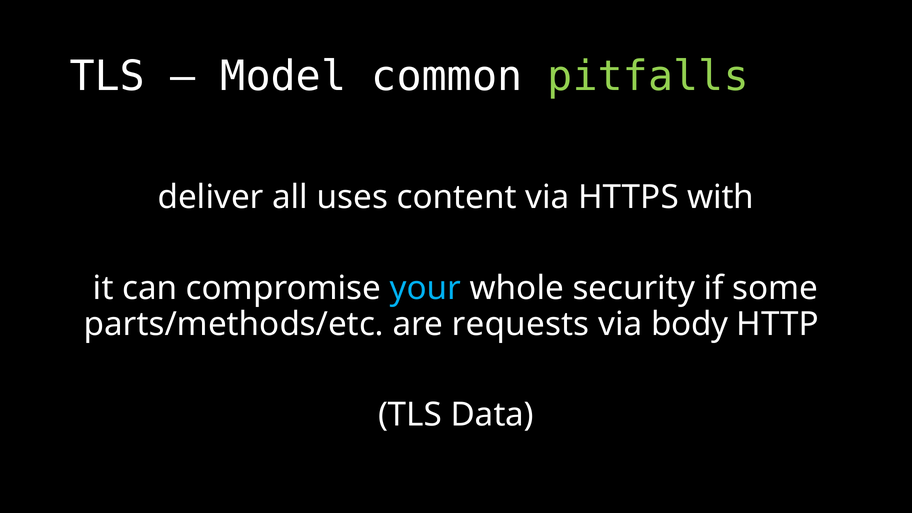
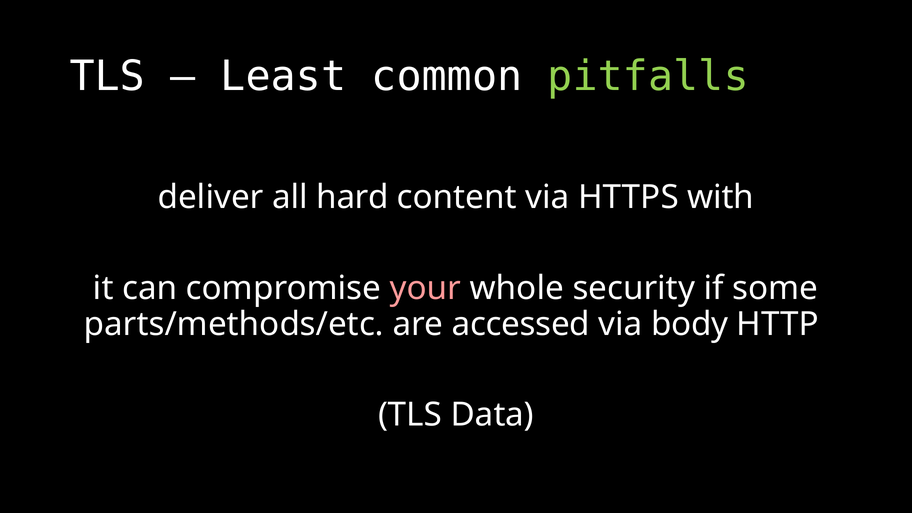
Model: Model -> Least
uses: uses -> hard
your colour: light blue -> pink
requests: requests -> accessed
